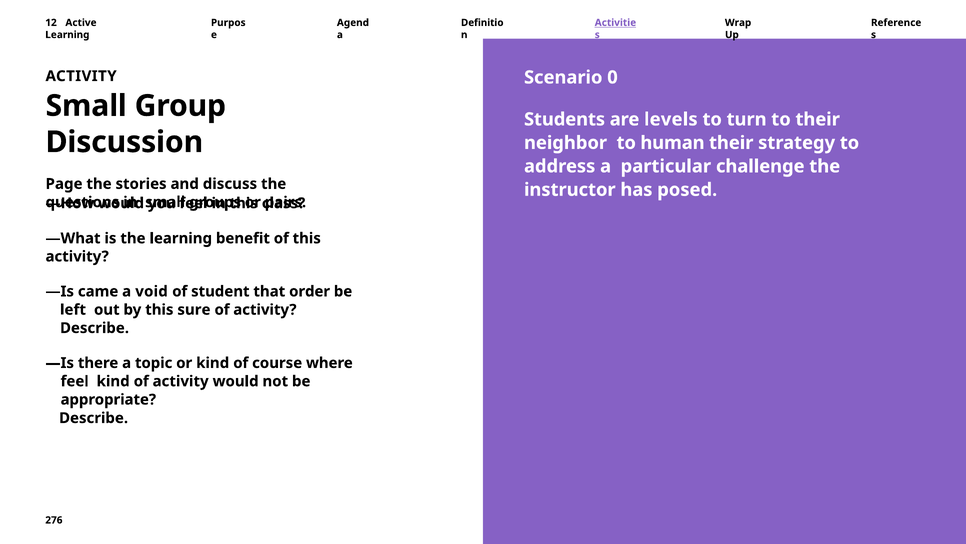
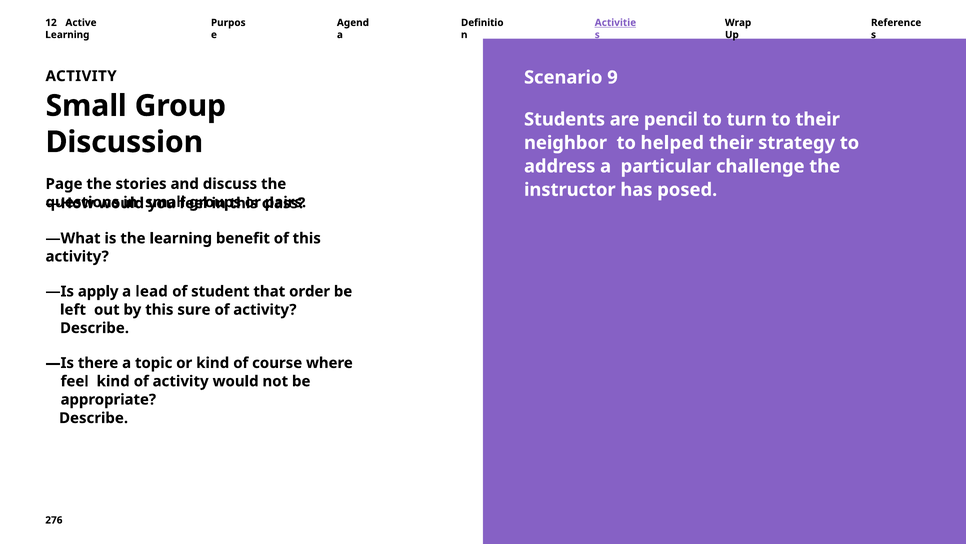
0: 0 -> 9
levels: levels -> pencil
human: human -> helped
came: came -> apply
void: void -> lead
